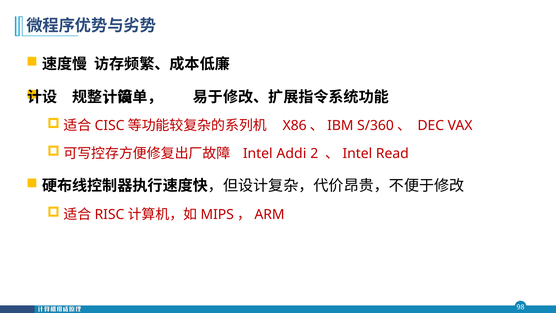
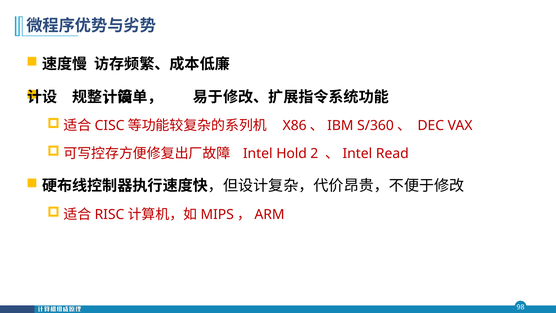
Addi: Addi -> Hold
